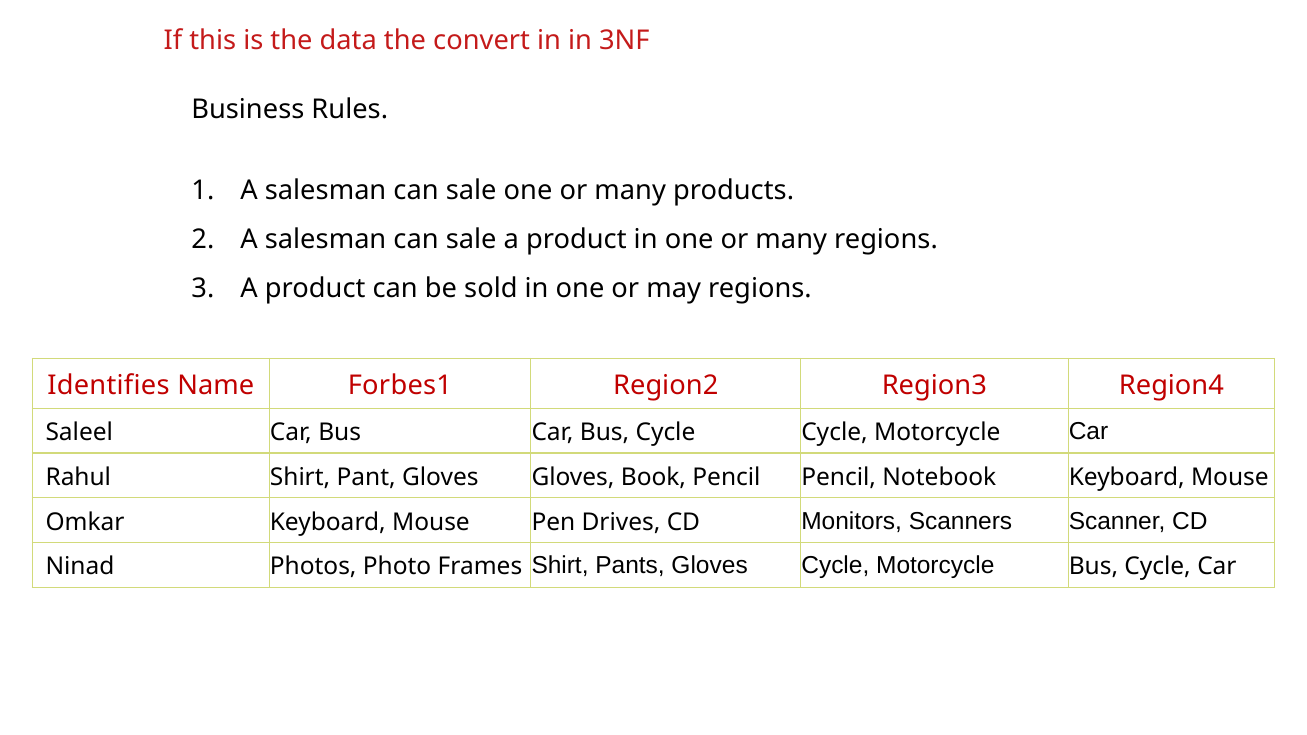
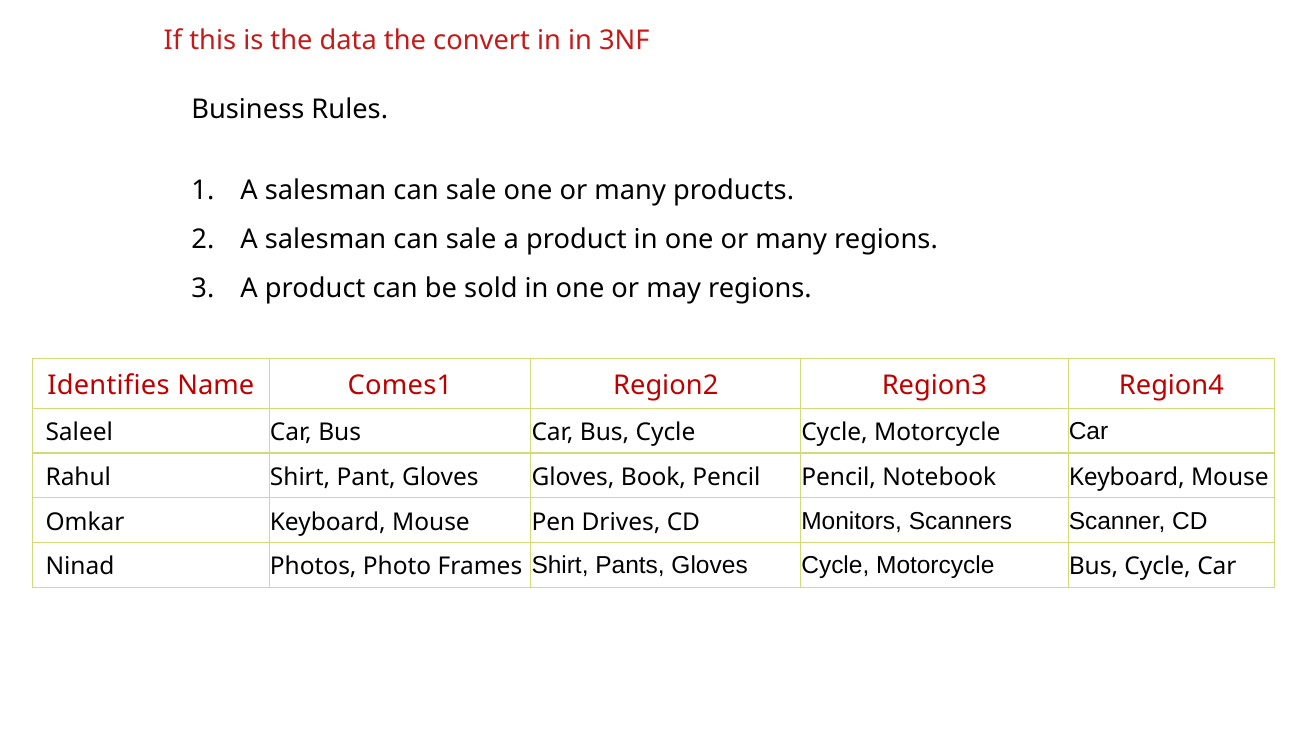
Forbes1: Forbes1 -> Comes1
